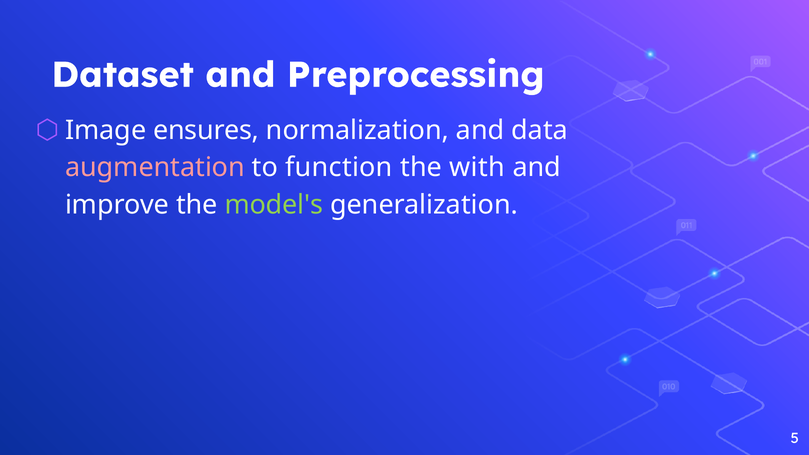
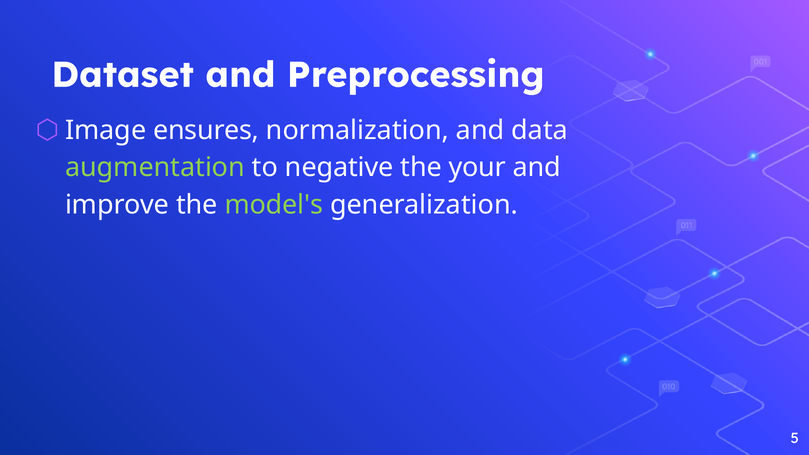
augmentation colour: pink -> light green
function: function -> negative
with: with -> your
